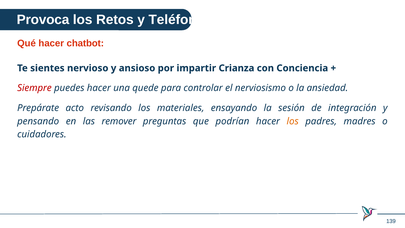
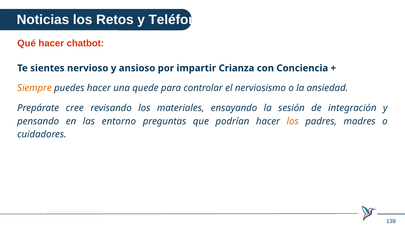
Provoca: Provoca -> Noticias
Siempre colour: red -> orange
acto: acto -> cree
remover: remover -> entorno
